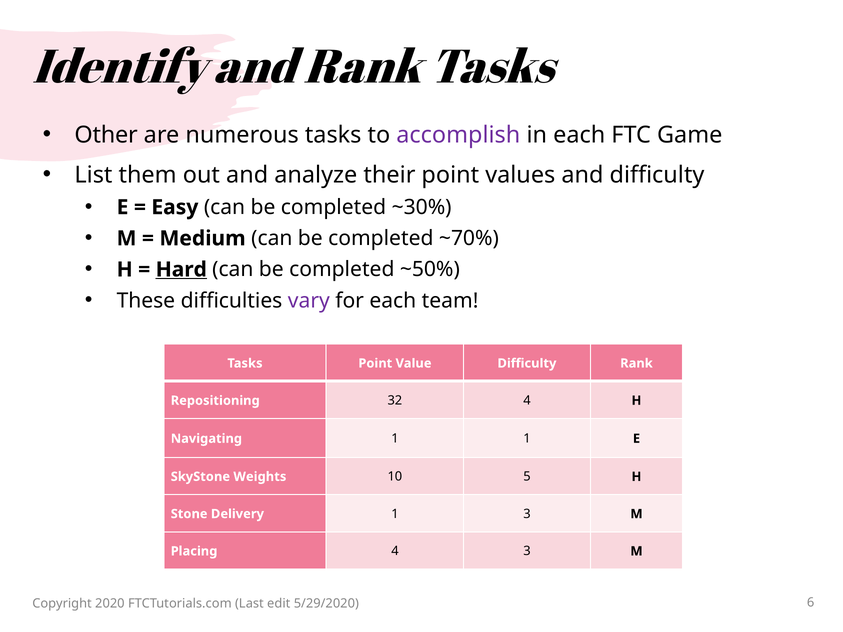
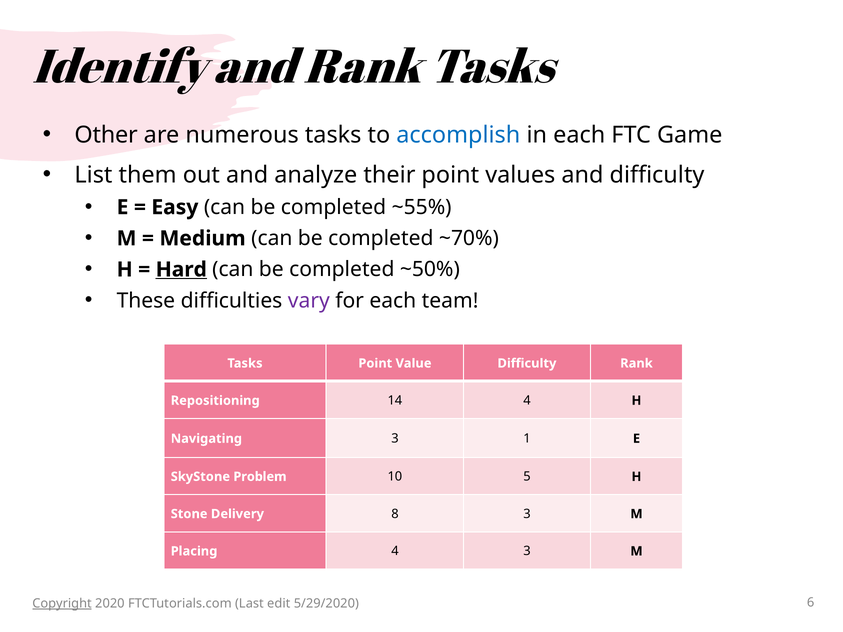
accomplish colour: purple -> blue
~30%: ~30% -> ~55%
32: 32 -> 14
Navigating 1: 1 -> 3
Weights: Weights -> Problem
Delivery 1: 1 -> 8
Copyright underline: none -> present
